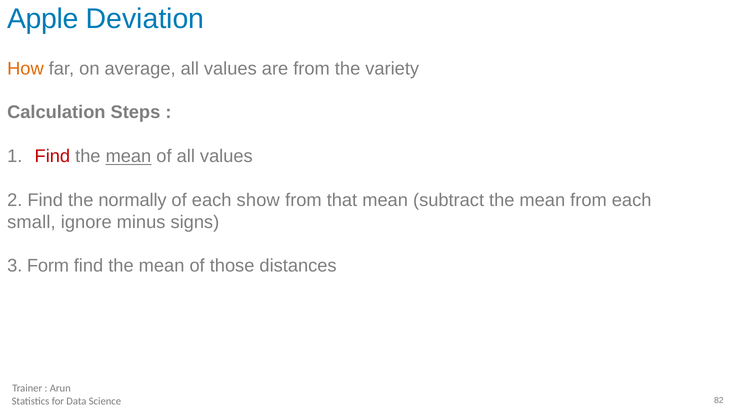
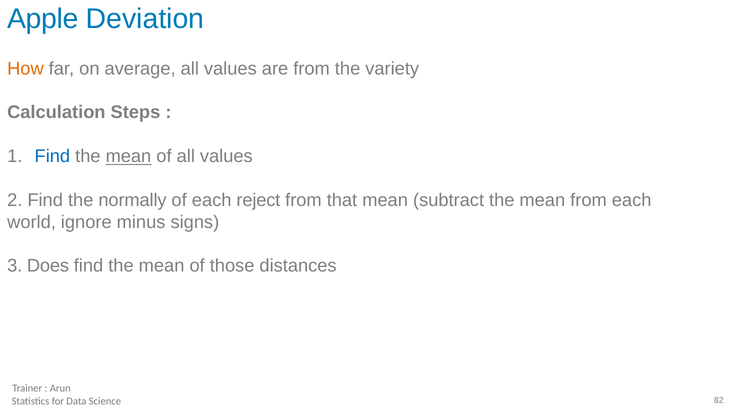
Find at (52, 156) colour: red -> blue
show: show -> reject
small: small -> world
Form: Form -> Does
